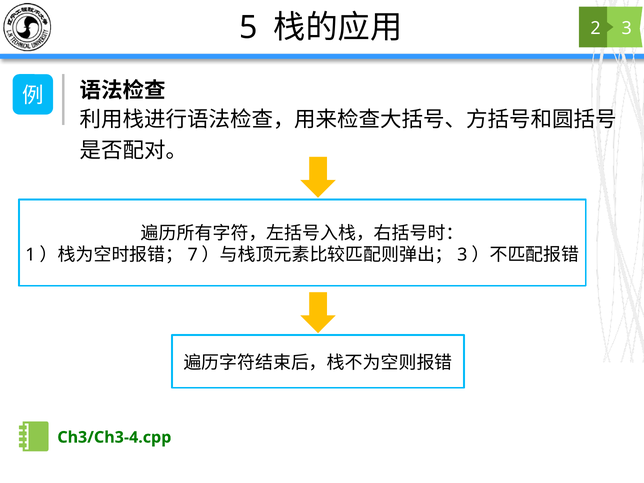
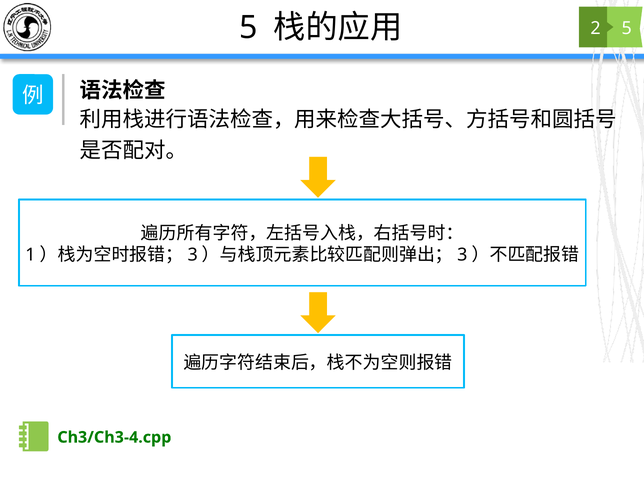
3 at (627, 28): 3 -> 5
7 at (193, 255): 7 -> 3
